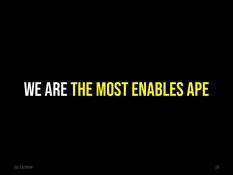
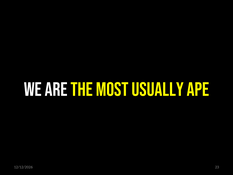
ENABLES: ENABLES -> USUALLY
